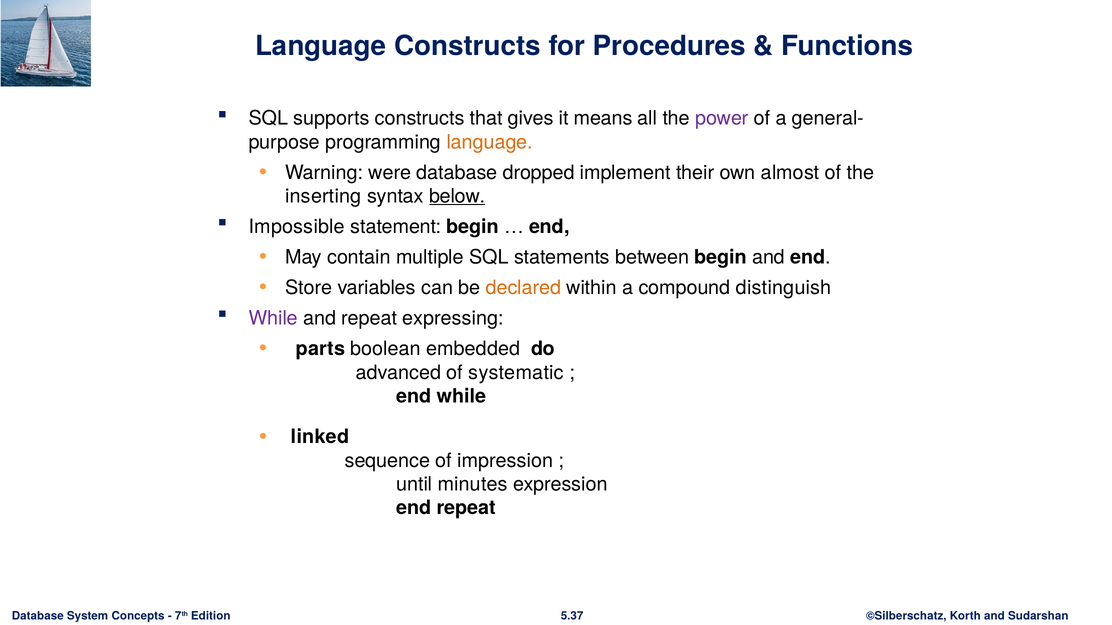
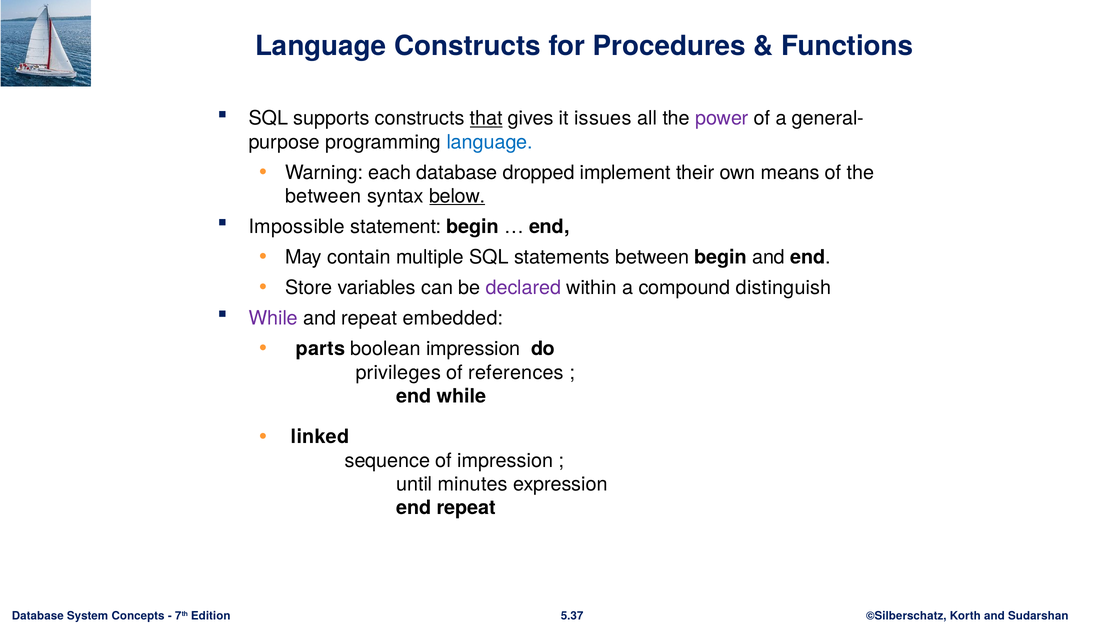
that underline: none -> present
means: means -> issues
language at (490, 142) colour: orange -> blue
were: were -> each
almost: almost -> means
inserting at (323, 196): inserting -> between
declared colour: orange -> purple
expressing: expressing -> embedded
boolean embedded: embedded -> impression
advanced: advanced -> privileges
systematic: systematic -> references
